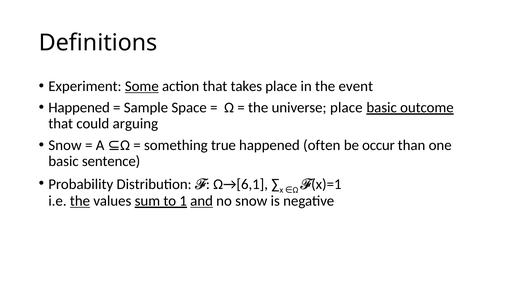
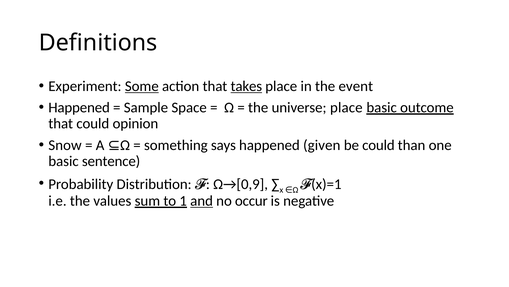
takes underline: none -> present
arguing: arguing -> opinion
true: true -> says
often: often -> given
be occur: occur -> could
Ω→[6,1: Ω→[6,1 -> Ω→[0,9
the at (80, 200) underline: present -> none
no snow: snow -> occur
